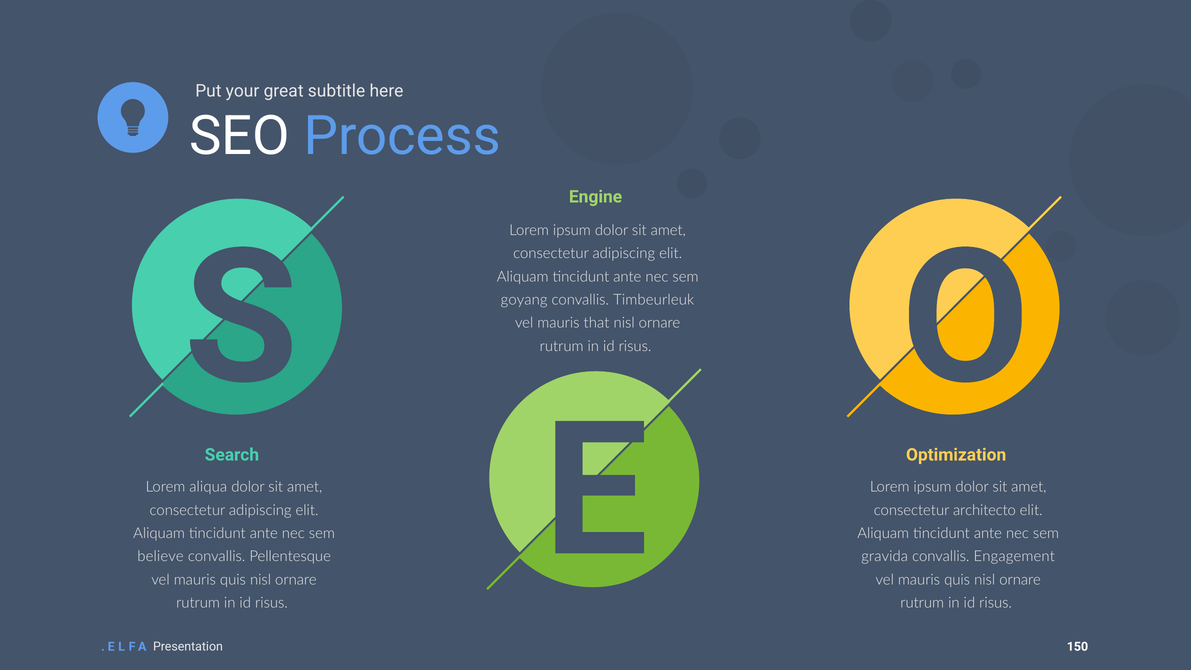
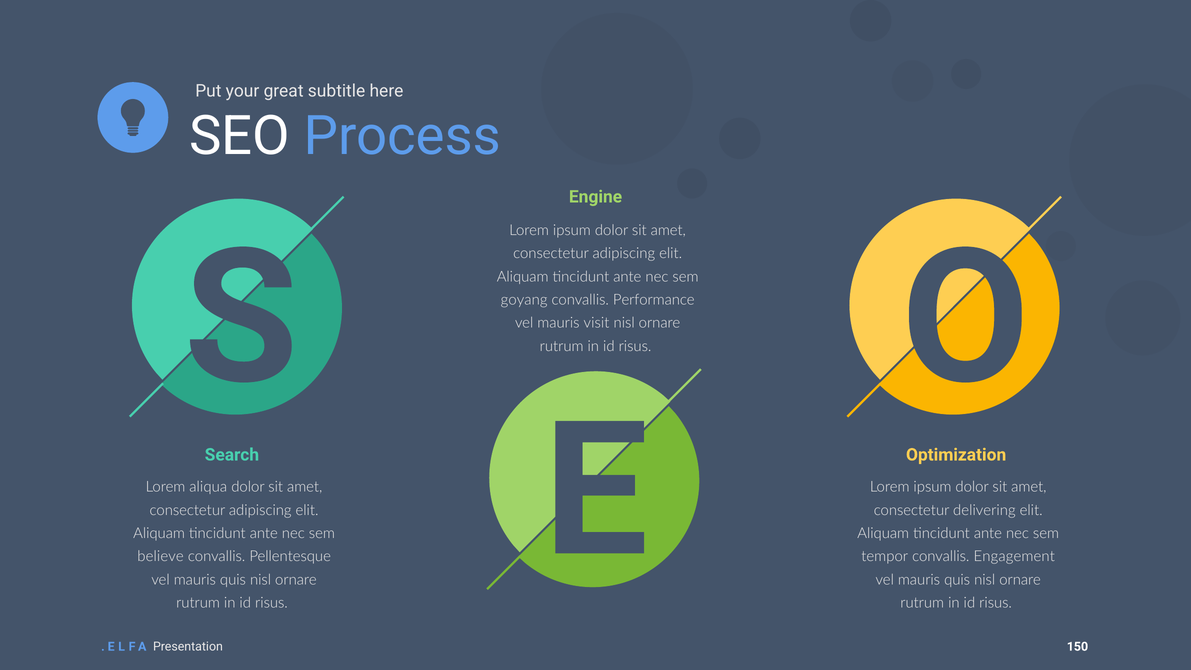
Timbeurleuk: Timbeurleuk -> Performance
that: that -> visit
architecto: architecto -> delivering
gravida: gravida -> tempor
